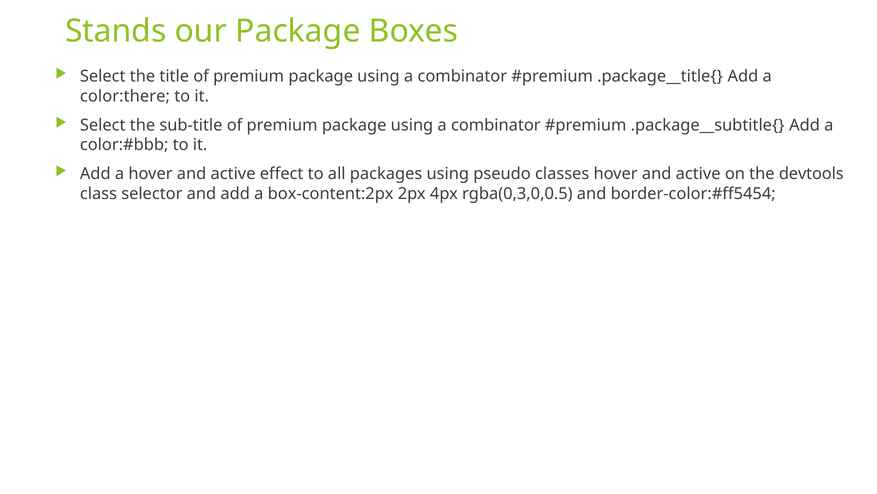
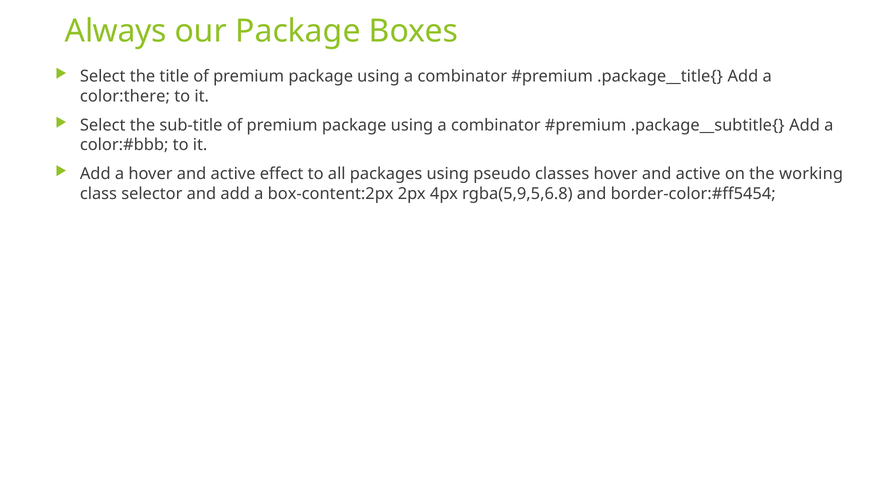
Stands: Stands -> Always
devtools: devtools -> working
rgba(0,3,0,0.5: rgba(0,3,0,0.5 -> rgba(5,9,5,6.8
